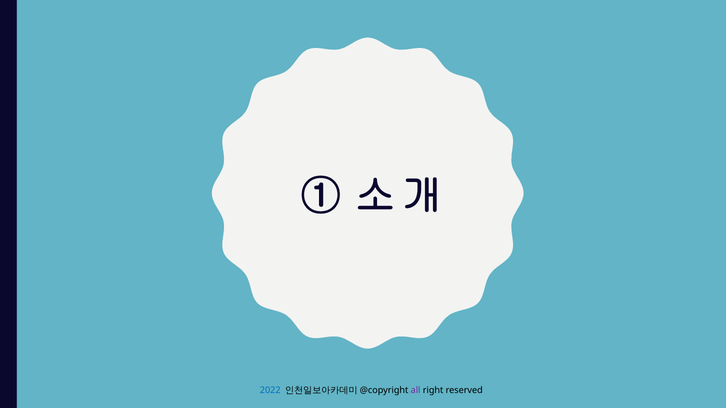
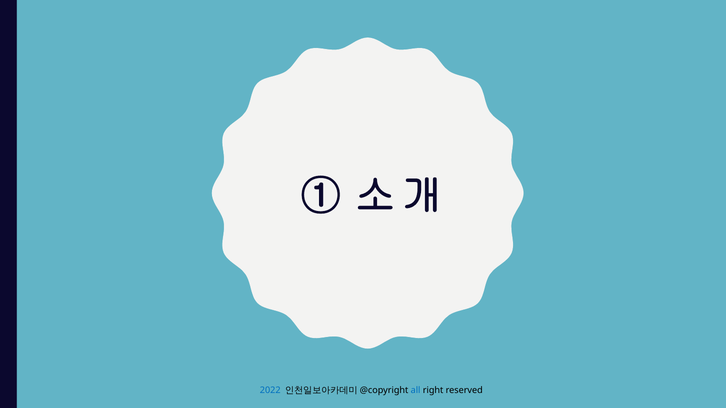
all colour: purple -> blue
